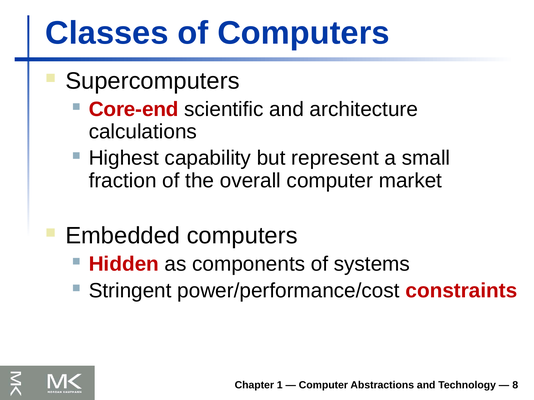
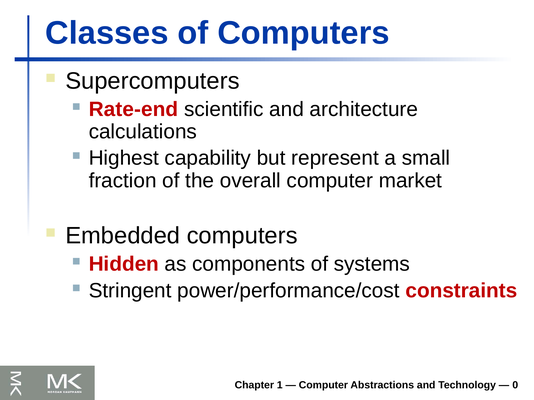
Core-end: Core-end -> Rate-end
8: 8 -> 0
